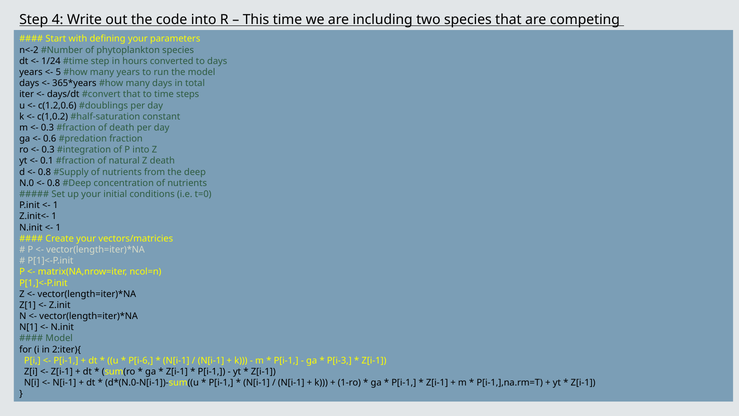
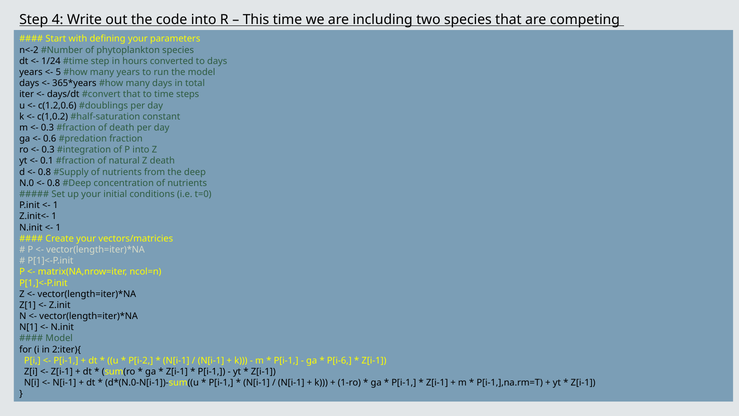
P[i-6: P[i-6 -> P[i-2
P[i-3: P[i-3 -> P[i-6
